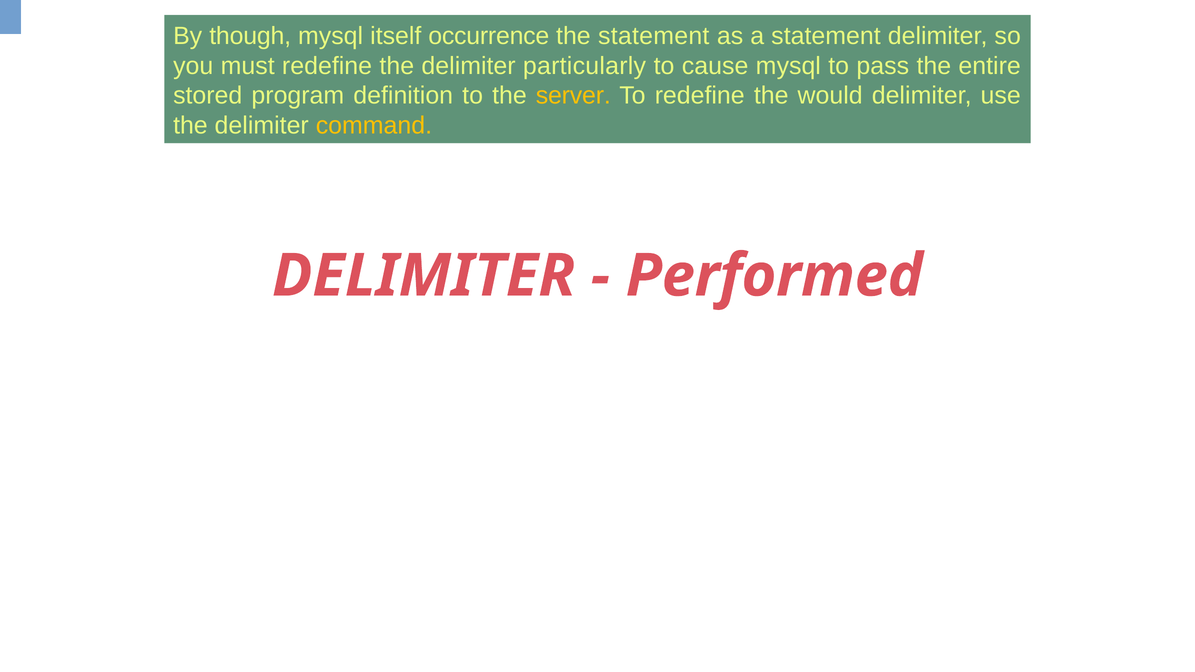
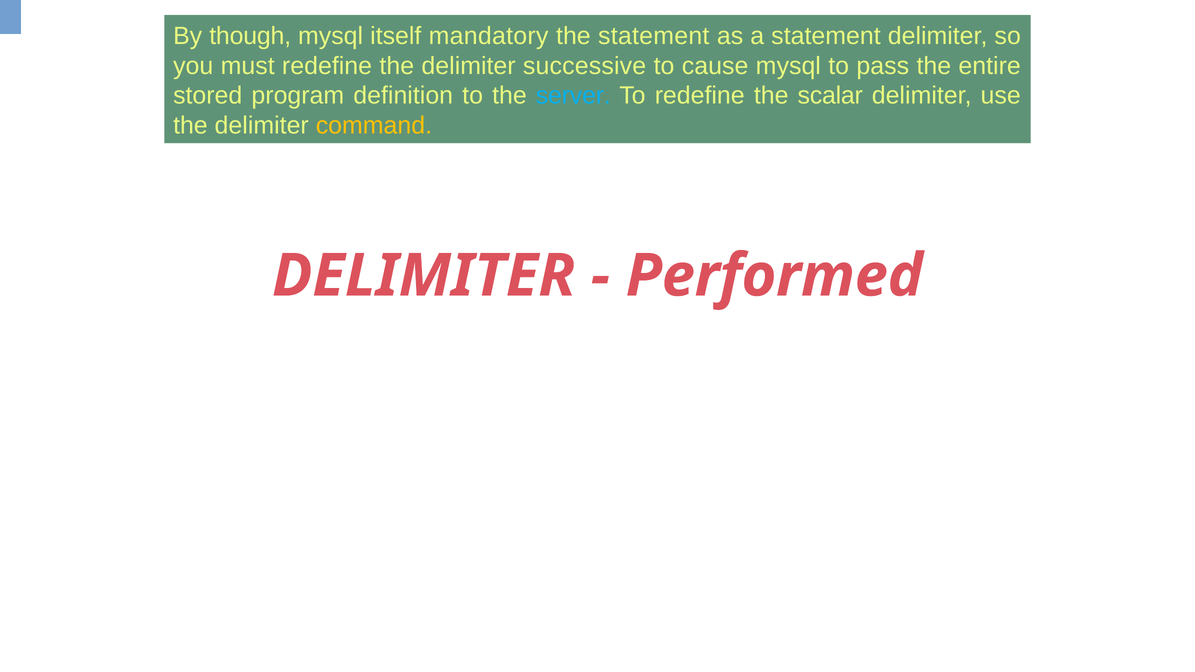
occurrence: occurrence -> mandatory
particularly: particularly -> successive
server colour: yellow -> light blue
would: would -> scalar
